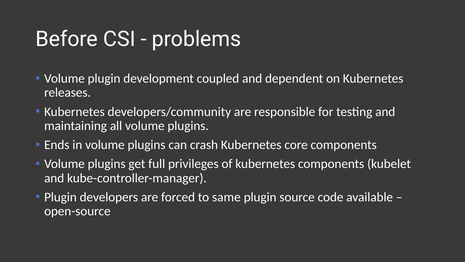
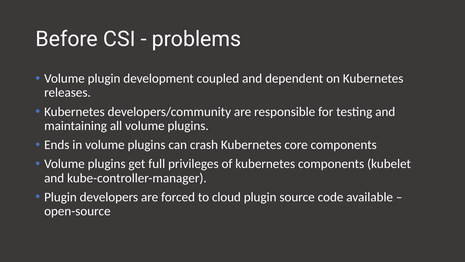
same: same -> cloud
